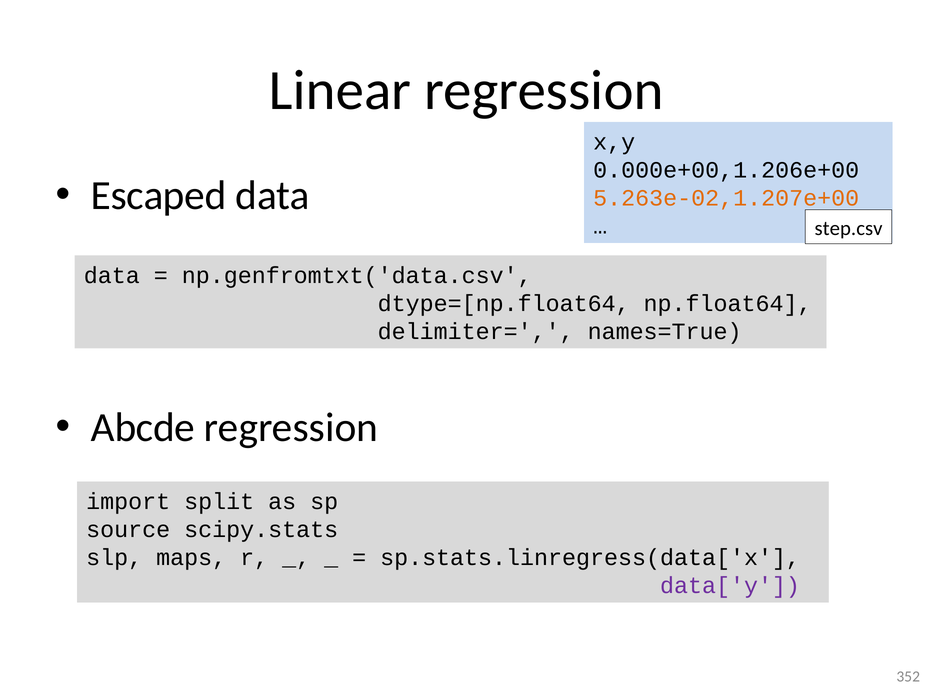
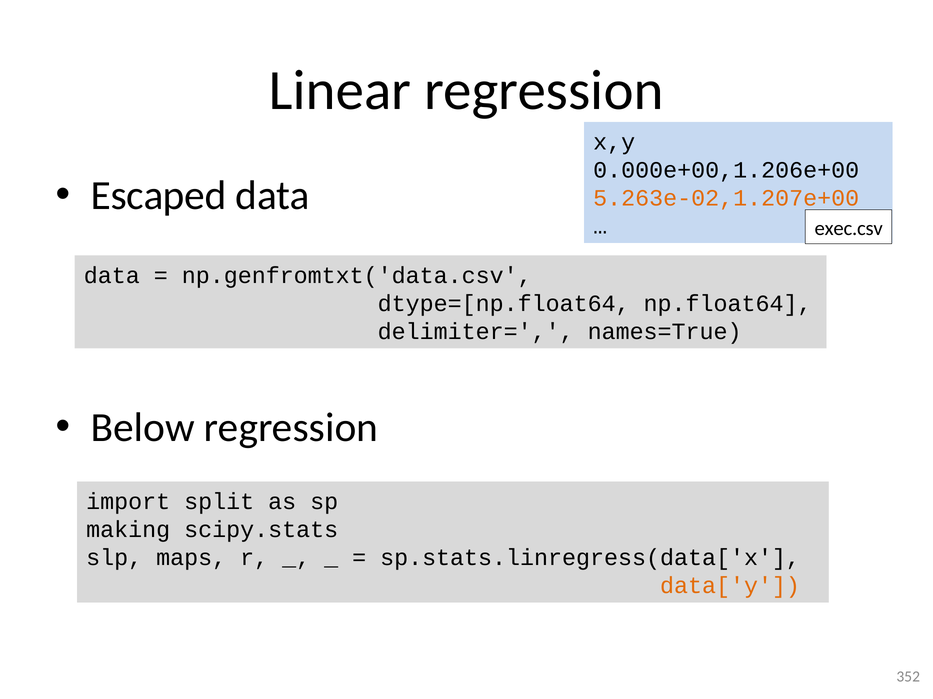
step.csv: step.csv -> exec.csv
Abcde: Abcde -> Below
source: source -> making
data['y colour: purple -> orange
